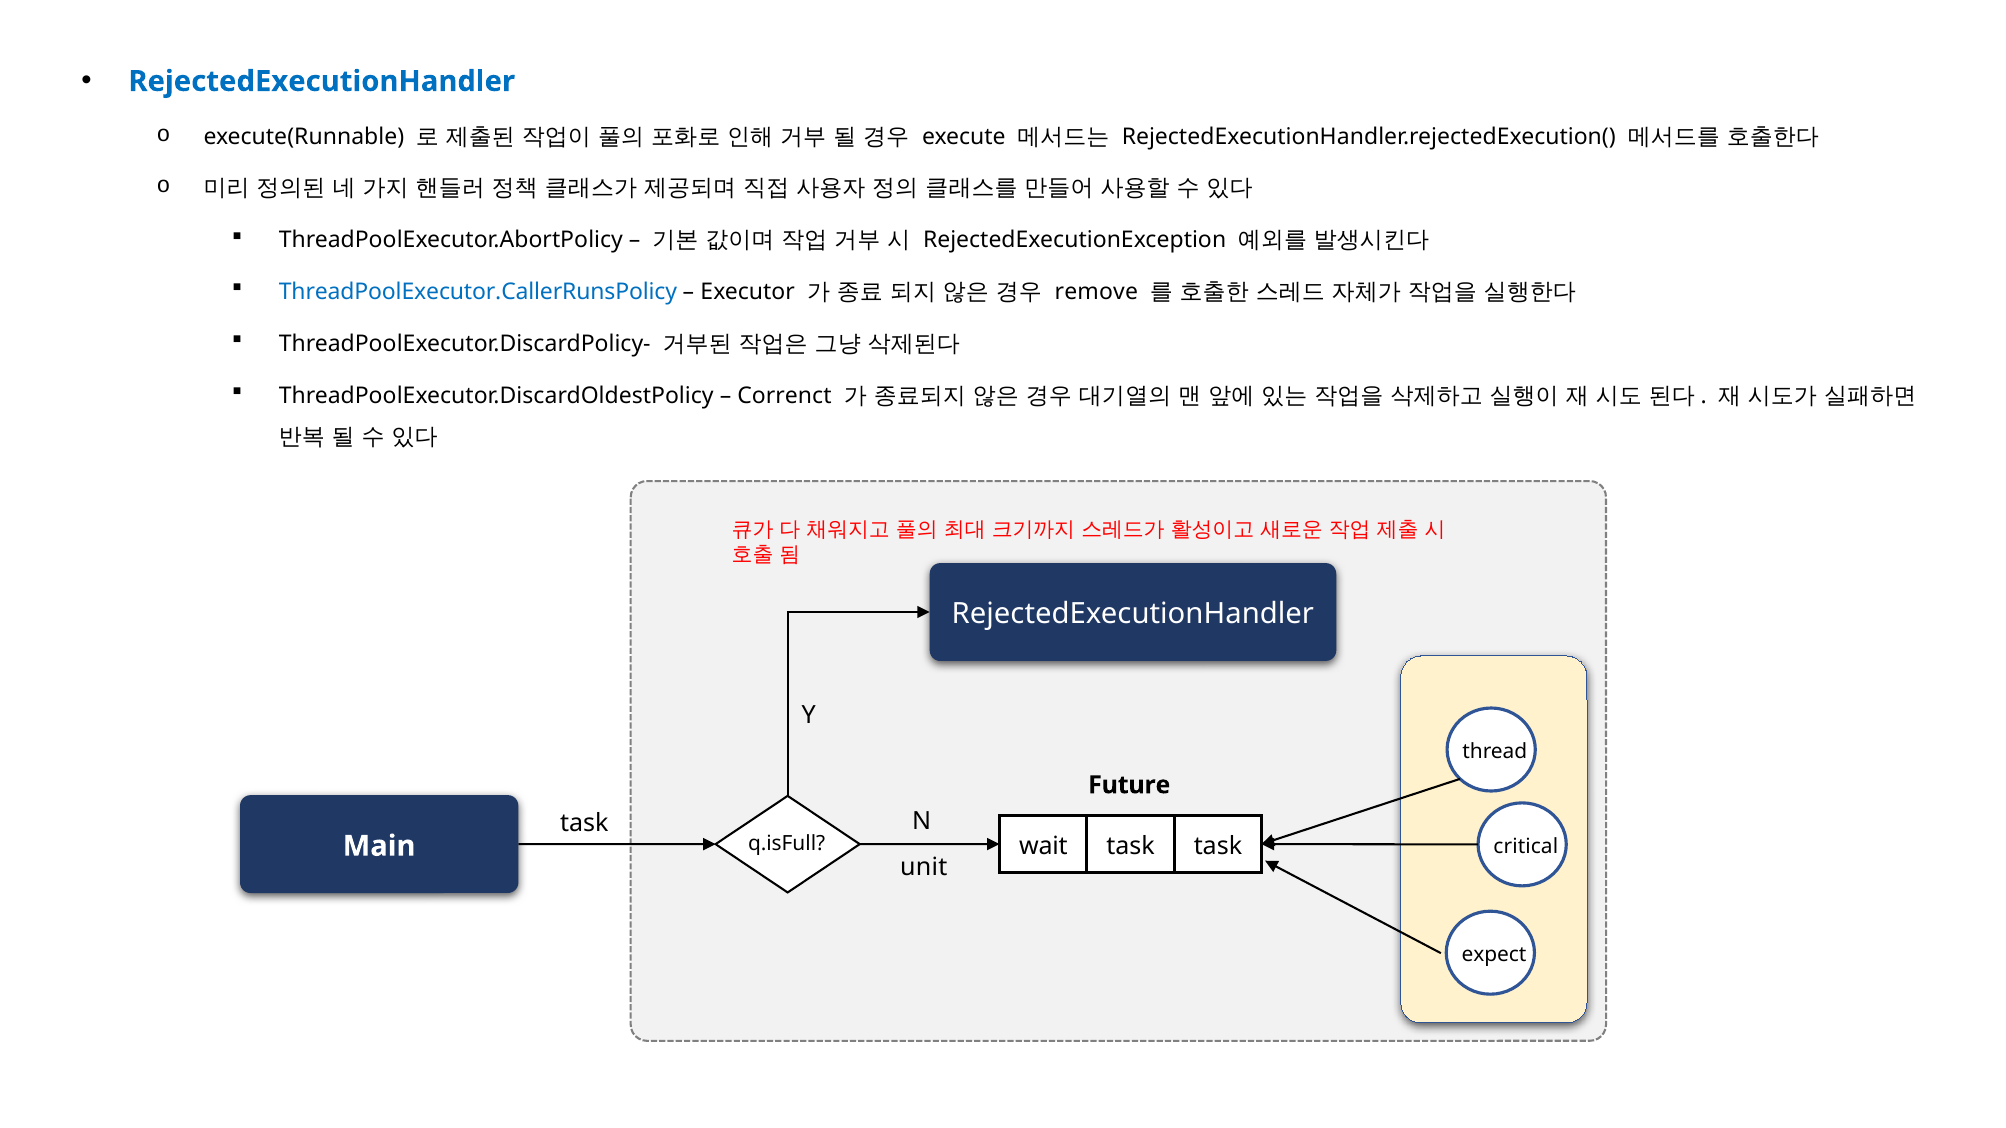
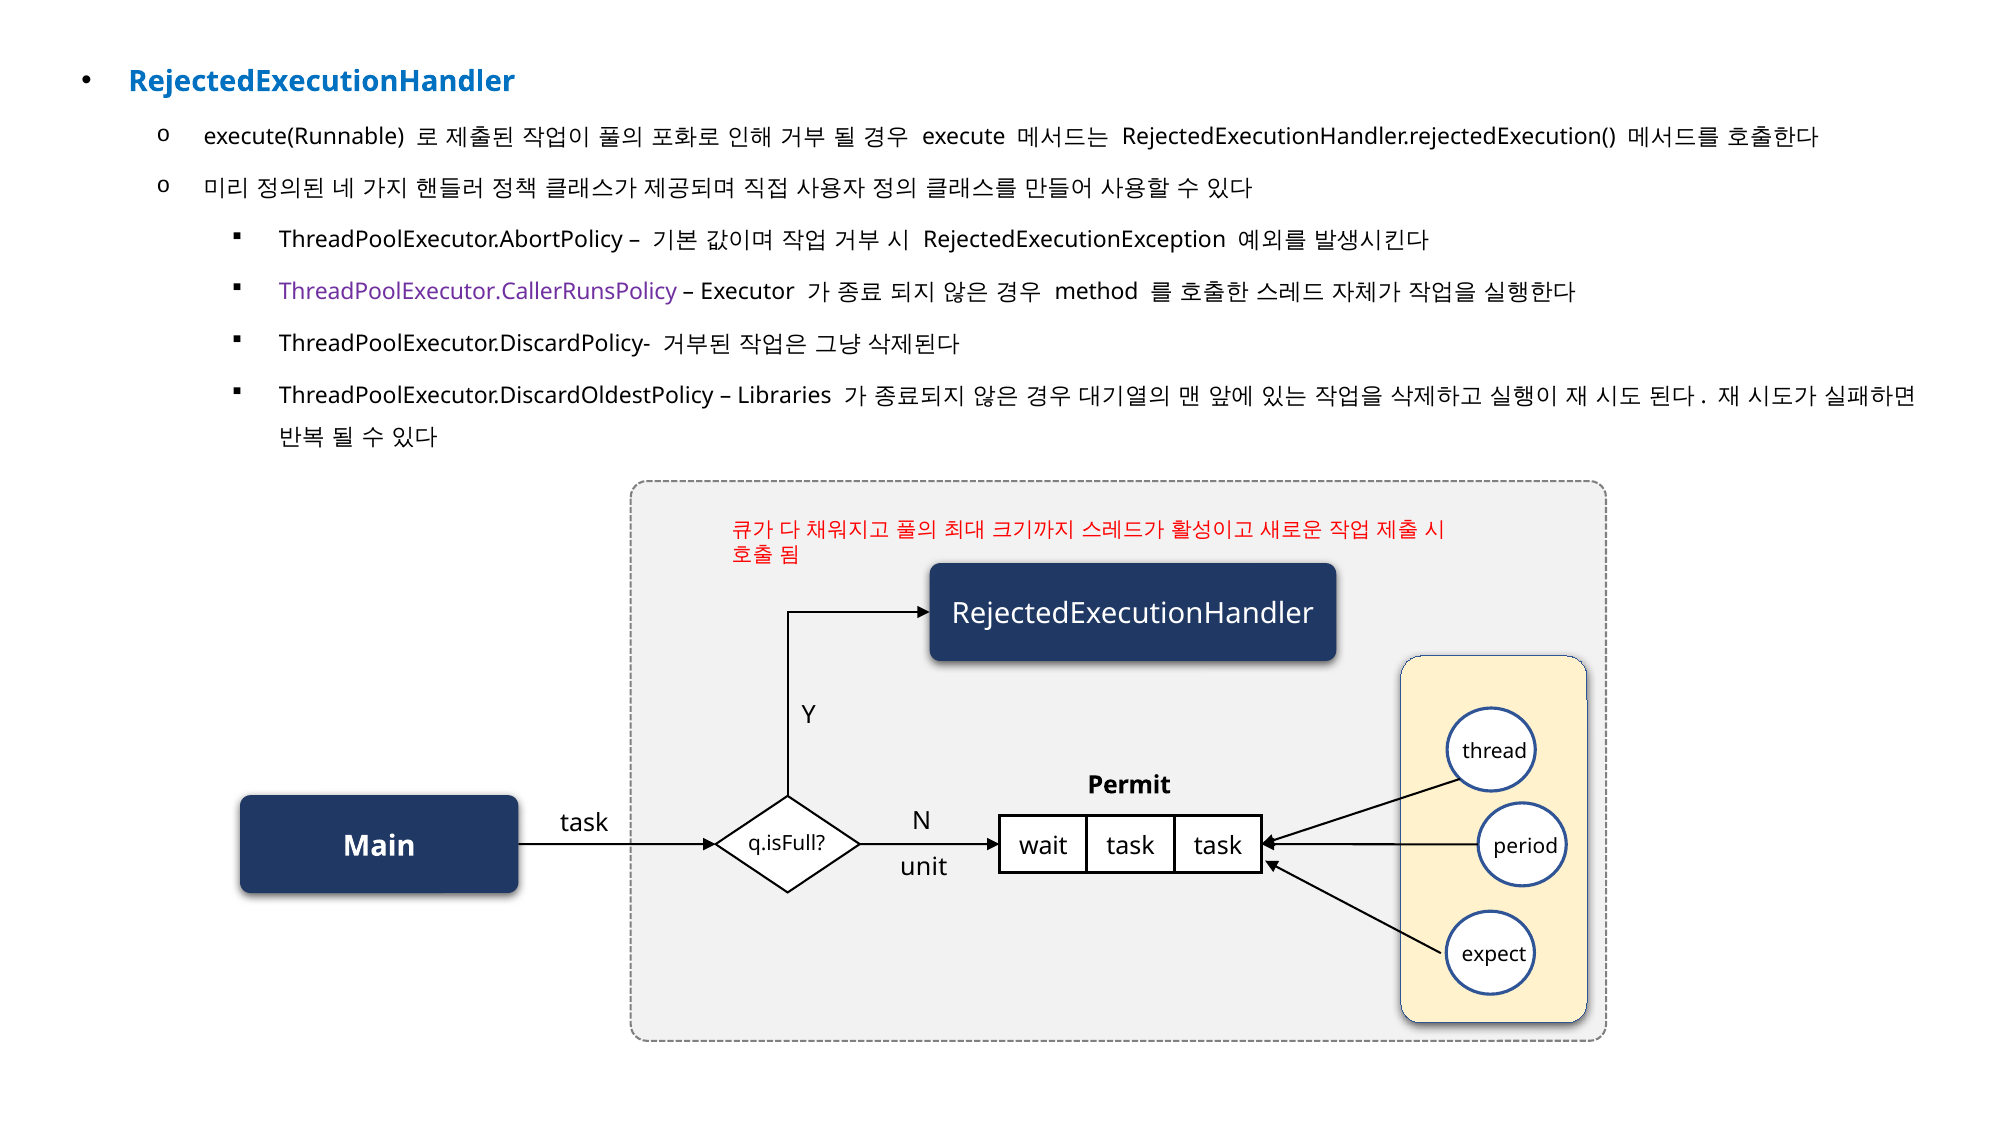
ThreadPoolExecutor.CallerRunsPolicy colour: blue -> purple
remove: remove -> method
Correnct: Correnct -> Libraries
Future: Future -> Permit
critical: critical -> period
